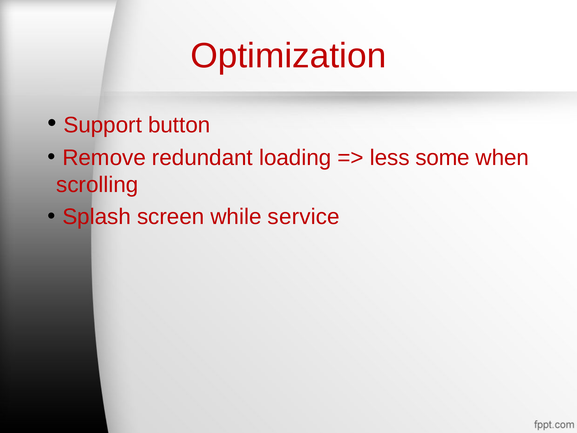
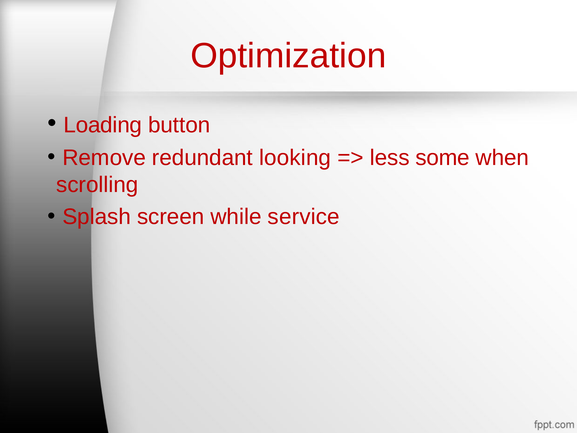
Support: Support -> Loading
loading: loading -> looking
